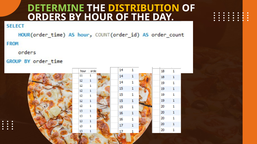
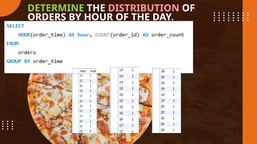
DISTRIBUTION colour: yellow -> pink
